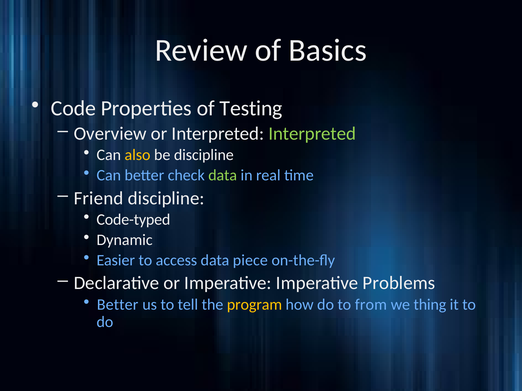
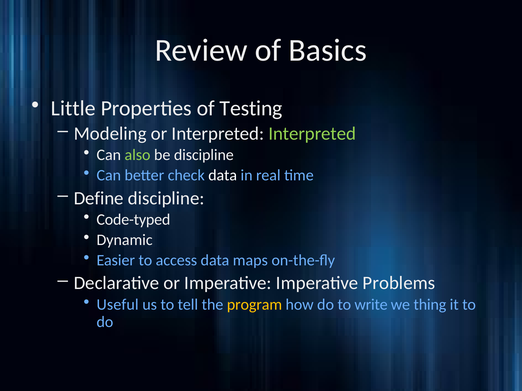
Code: Code -> Little
Overview: Overview -> Modeling
also colour: yellow -> light green
data at (223, 176) colour: light green -> white
Friend: Friend -> Define
piece: piece -> maps
Better at (118, 305): Better -> Useful
from: from -> write
